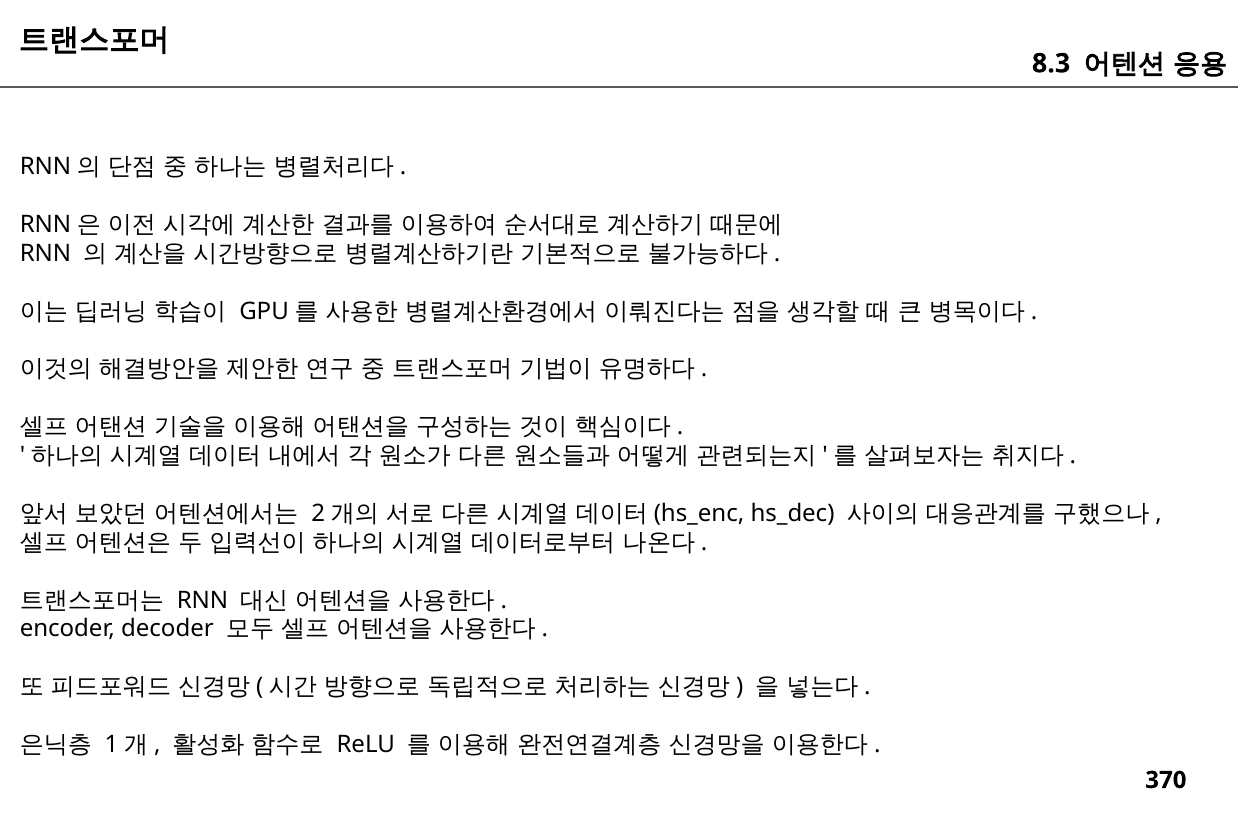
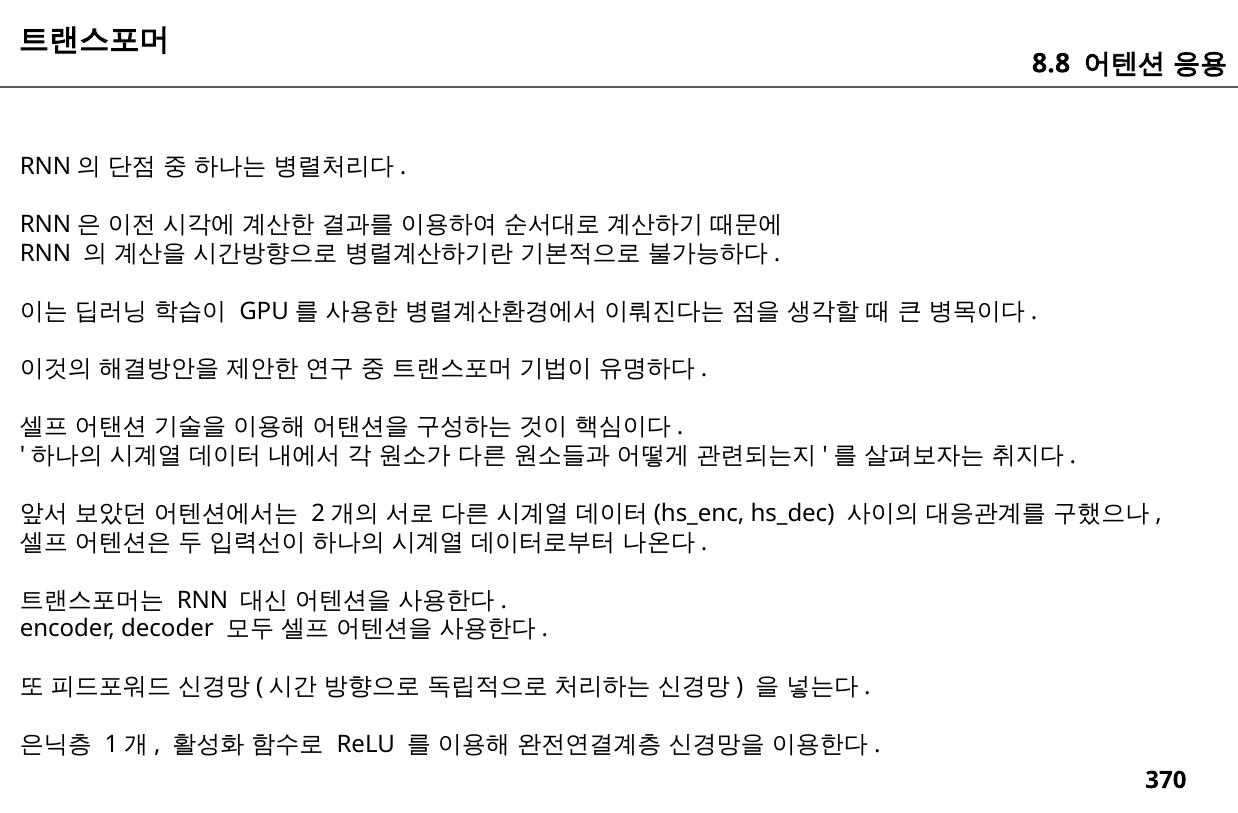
8.3: 8.3 -> 8.8
